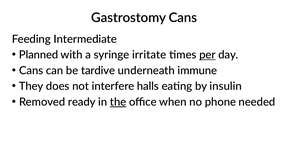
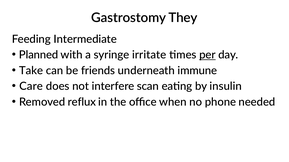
Gastrostomy Cans: Cans -> They
Cans at (31, 71): Cans -> Take
tardive: tardive -> friends
They: They -> Care
halls: halls -> scan
ready: ready -> reflux
the underline: present -> none
